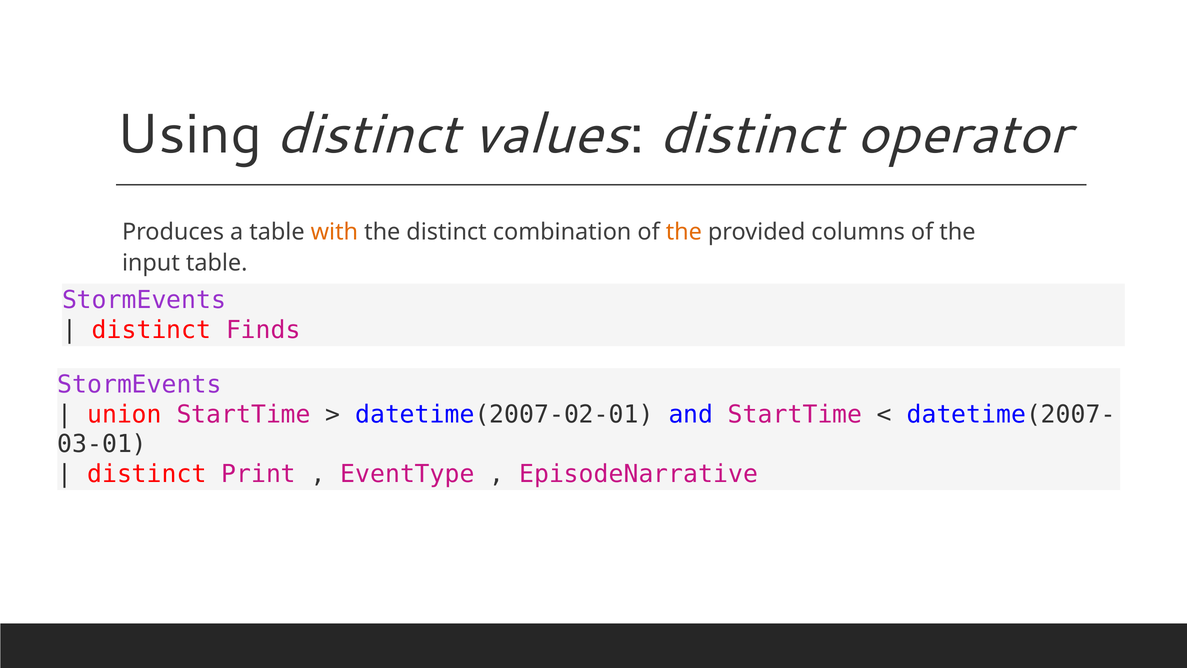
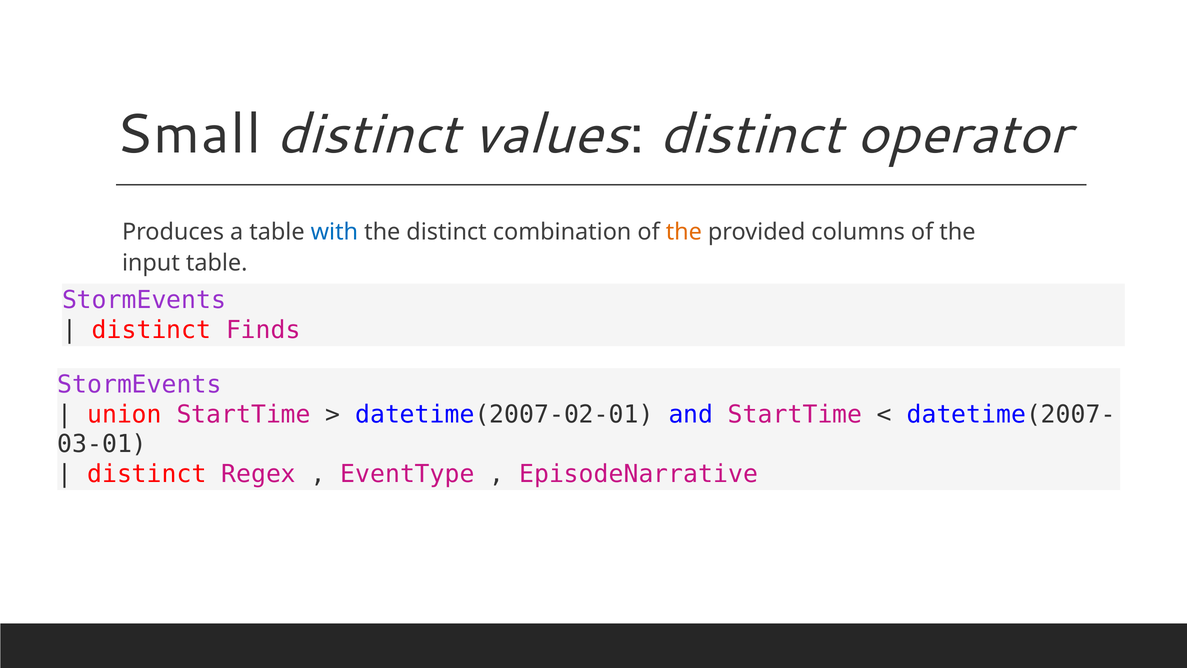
Using: Using -> Small
with colour: orange -> blue
Print: Print -> Regex
